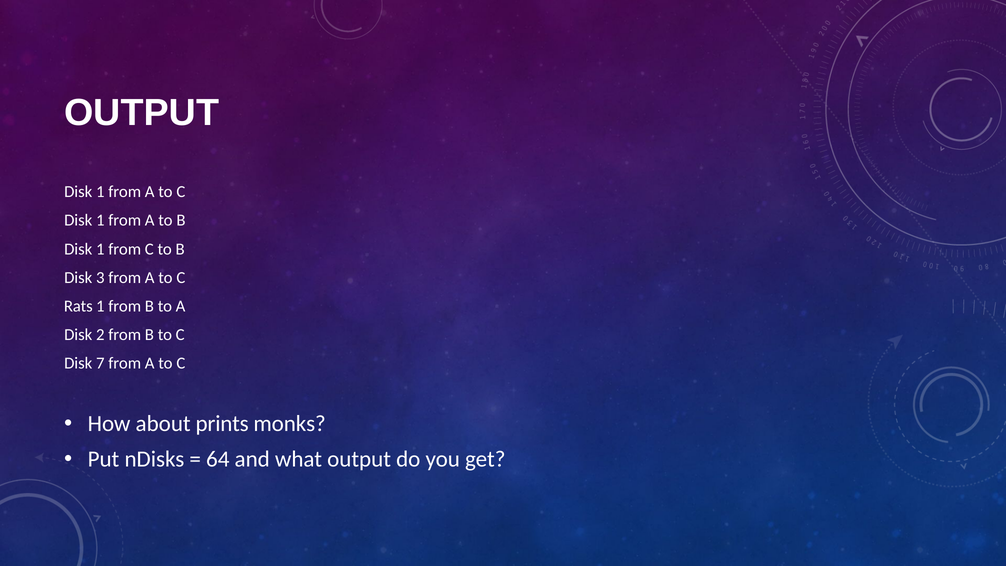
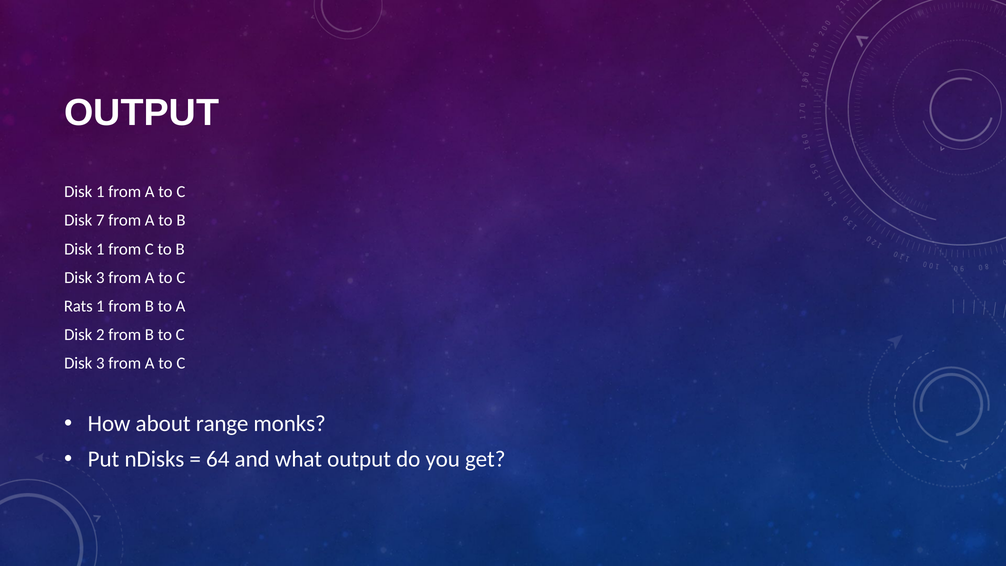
1 at (100, 220): 1 -> 7
7 at (100, 363): 7 -> 3
prints: prints -> range
